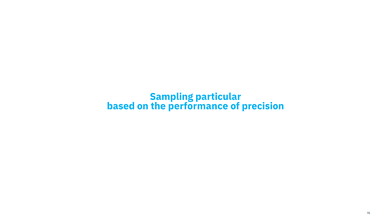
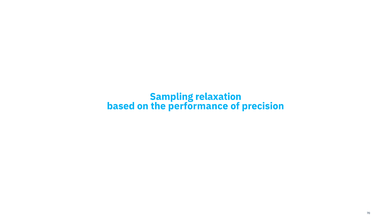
particular: particular -> relaxation
